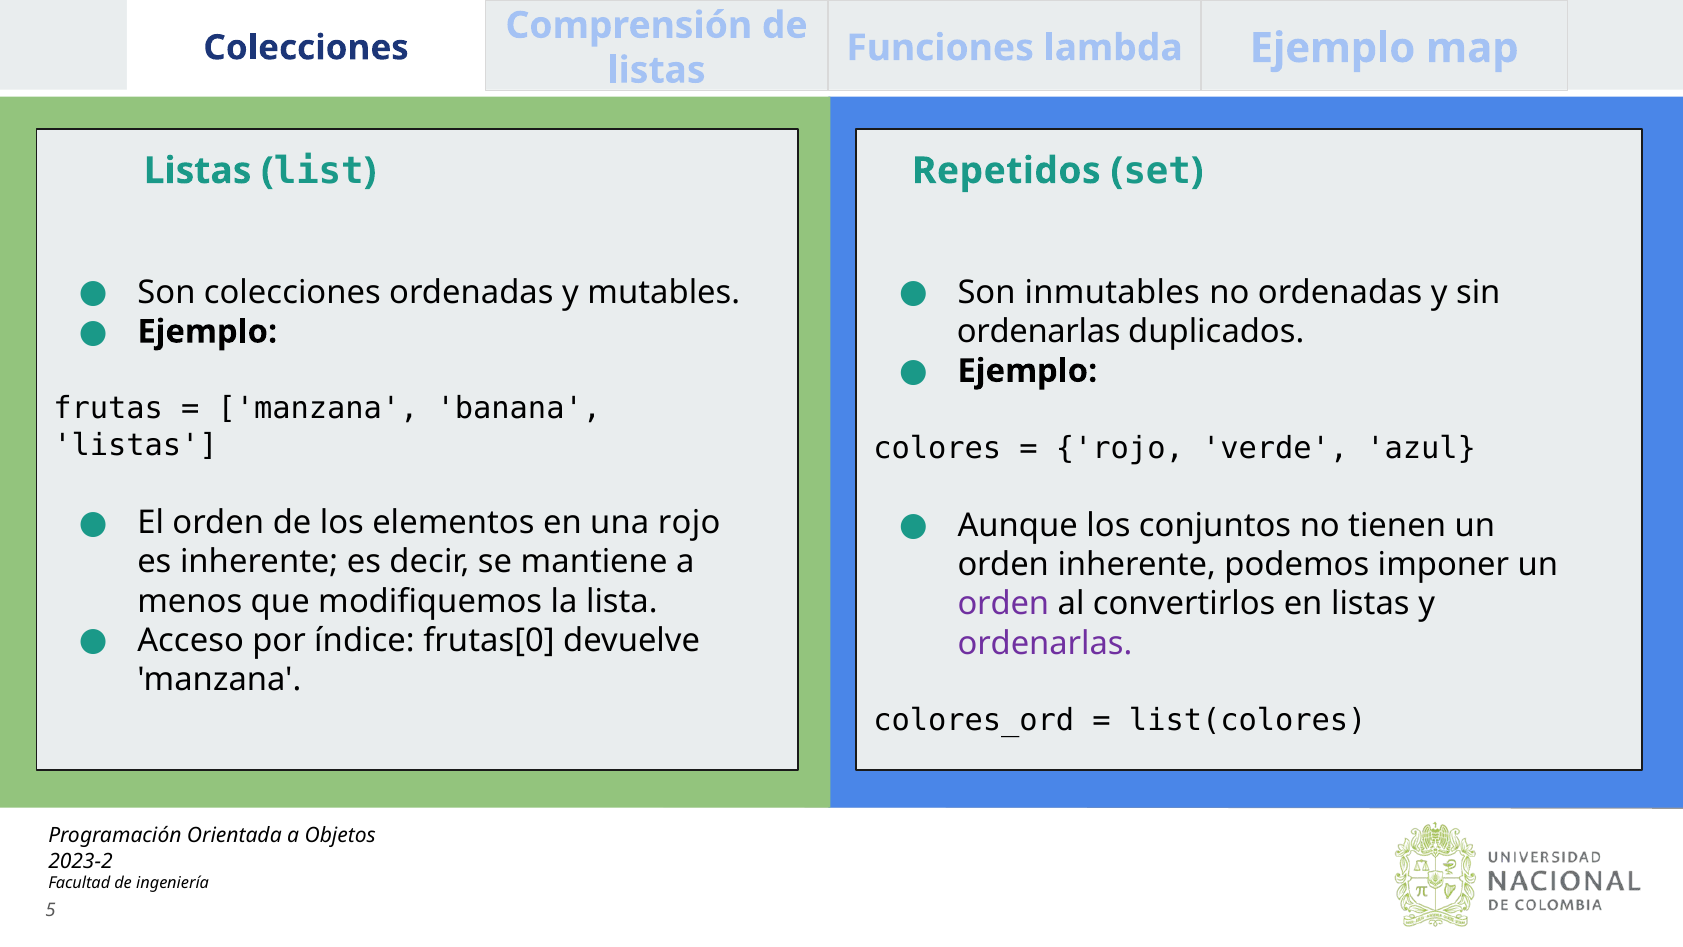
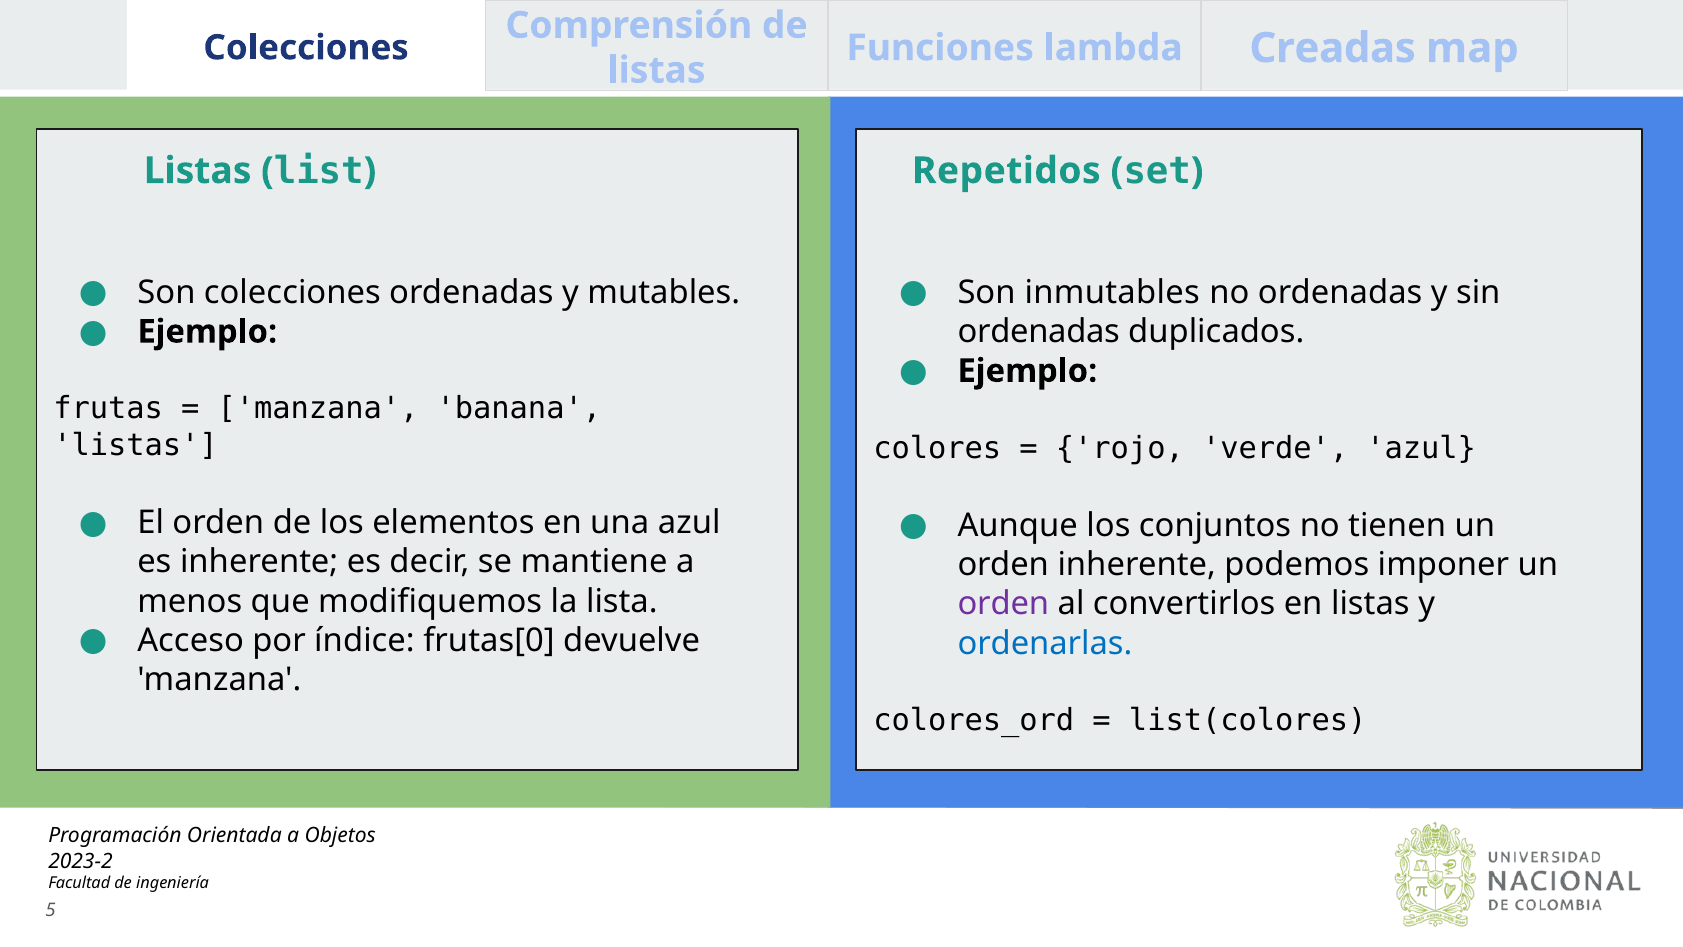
lambda Ejemplo: Ejemplo -> Creadas
ordenarlas at (1039, 332): ordenarlas -> ordenadas
una rojo: rojo -> azul
ordenarlas at (1045, 643) colour: purple -> blue
